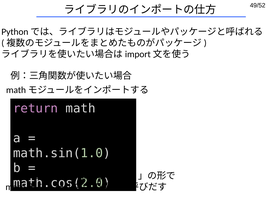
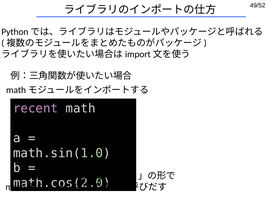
return: return -> recent
